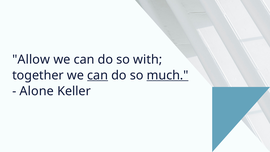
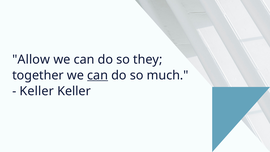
with: with -> they
much underline: present -> none
Alone at (37, 91): Alone -> Keller
